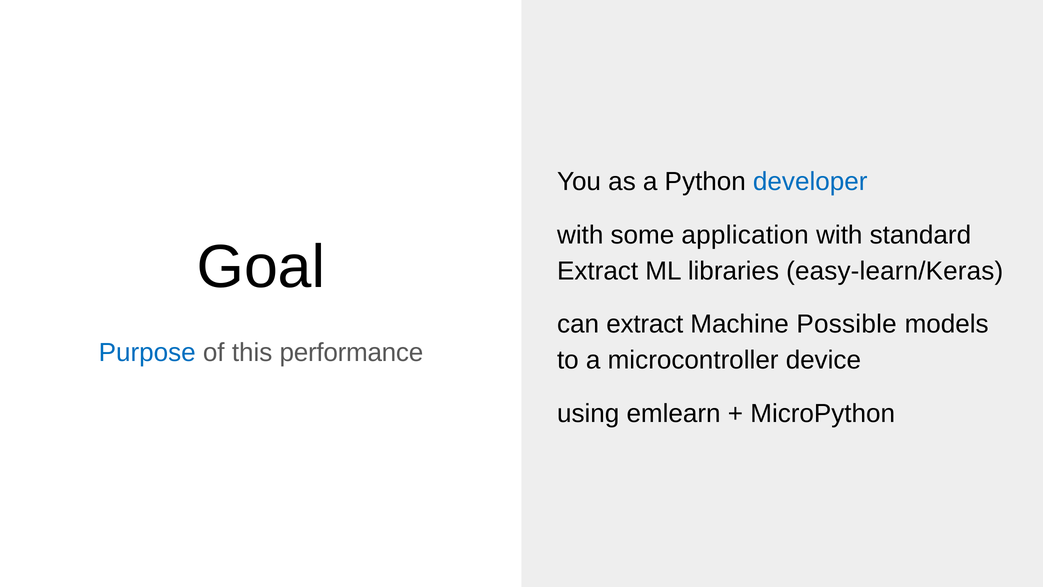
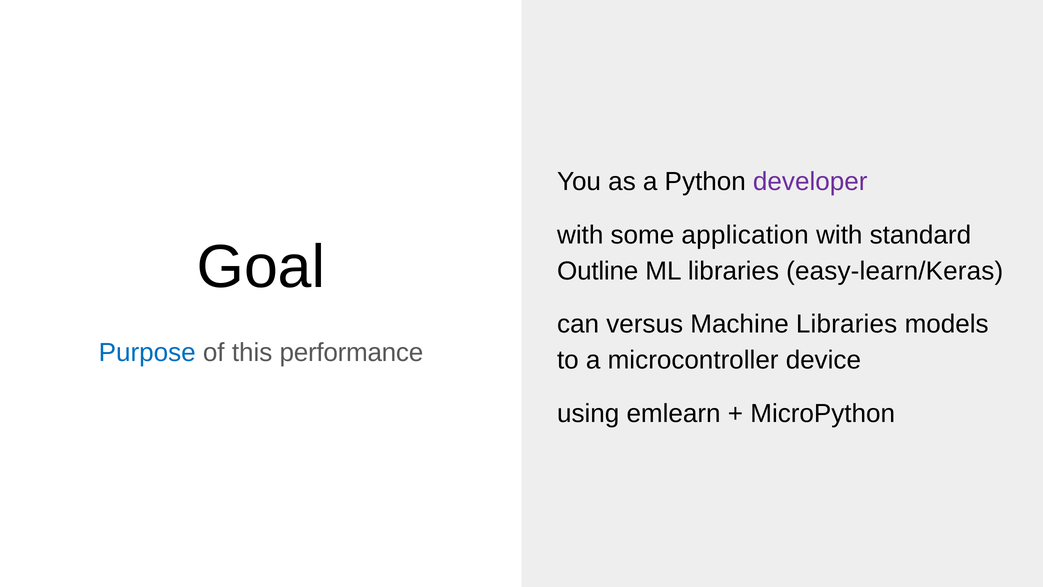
developer colour: blue -> purple
Extract at (598, 271): Extract -> Outline
can extract: extract -> versus
Machine Possible: Possible -> Libraries
